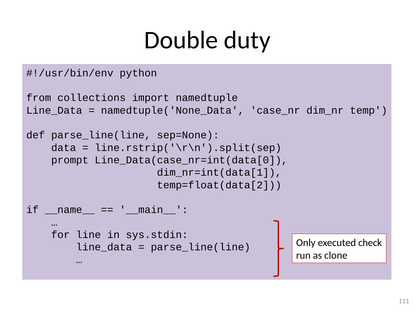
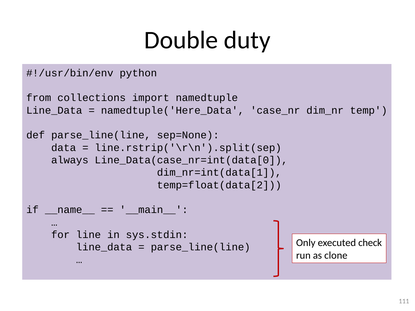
namedtuple('None_Data: namedtuple('None_Data -> namedtuple('Here_Data
prompt: prompt -> always
